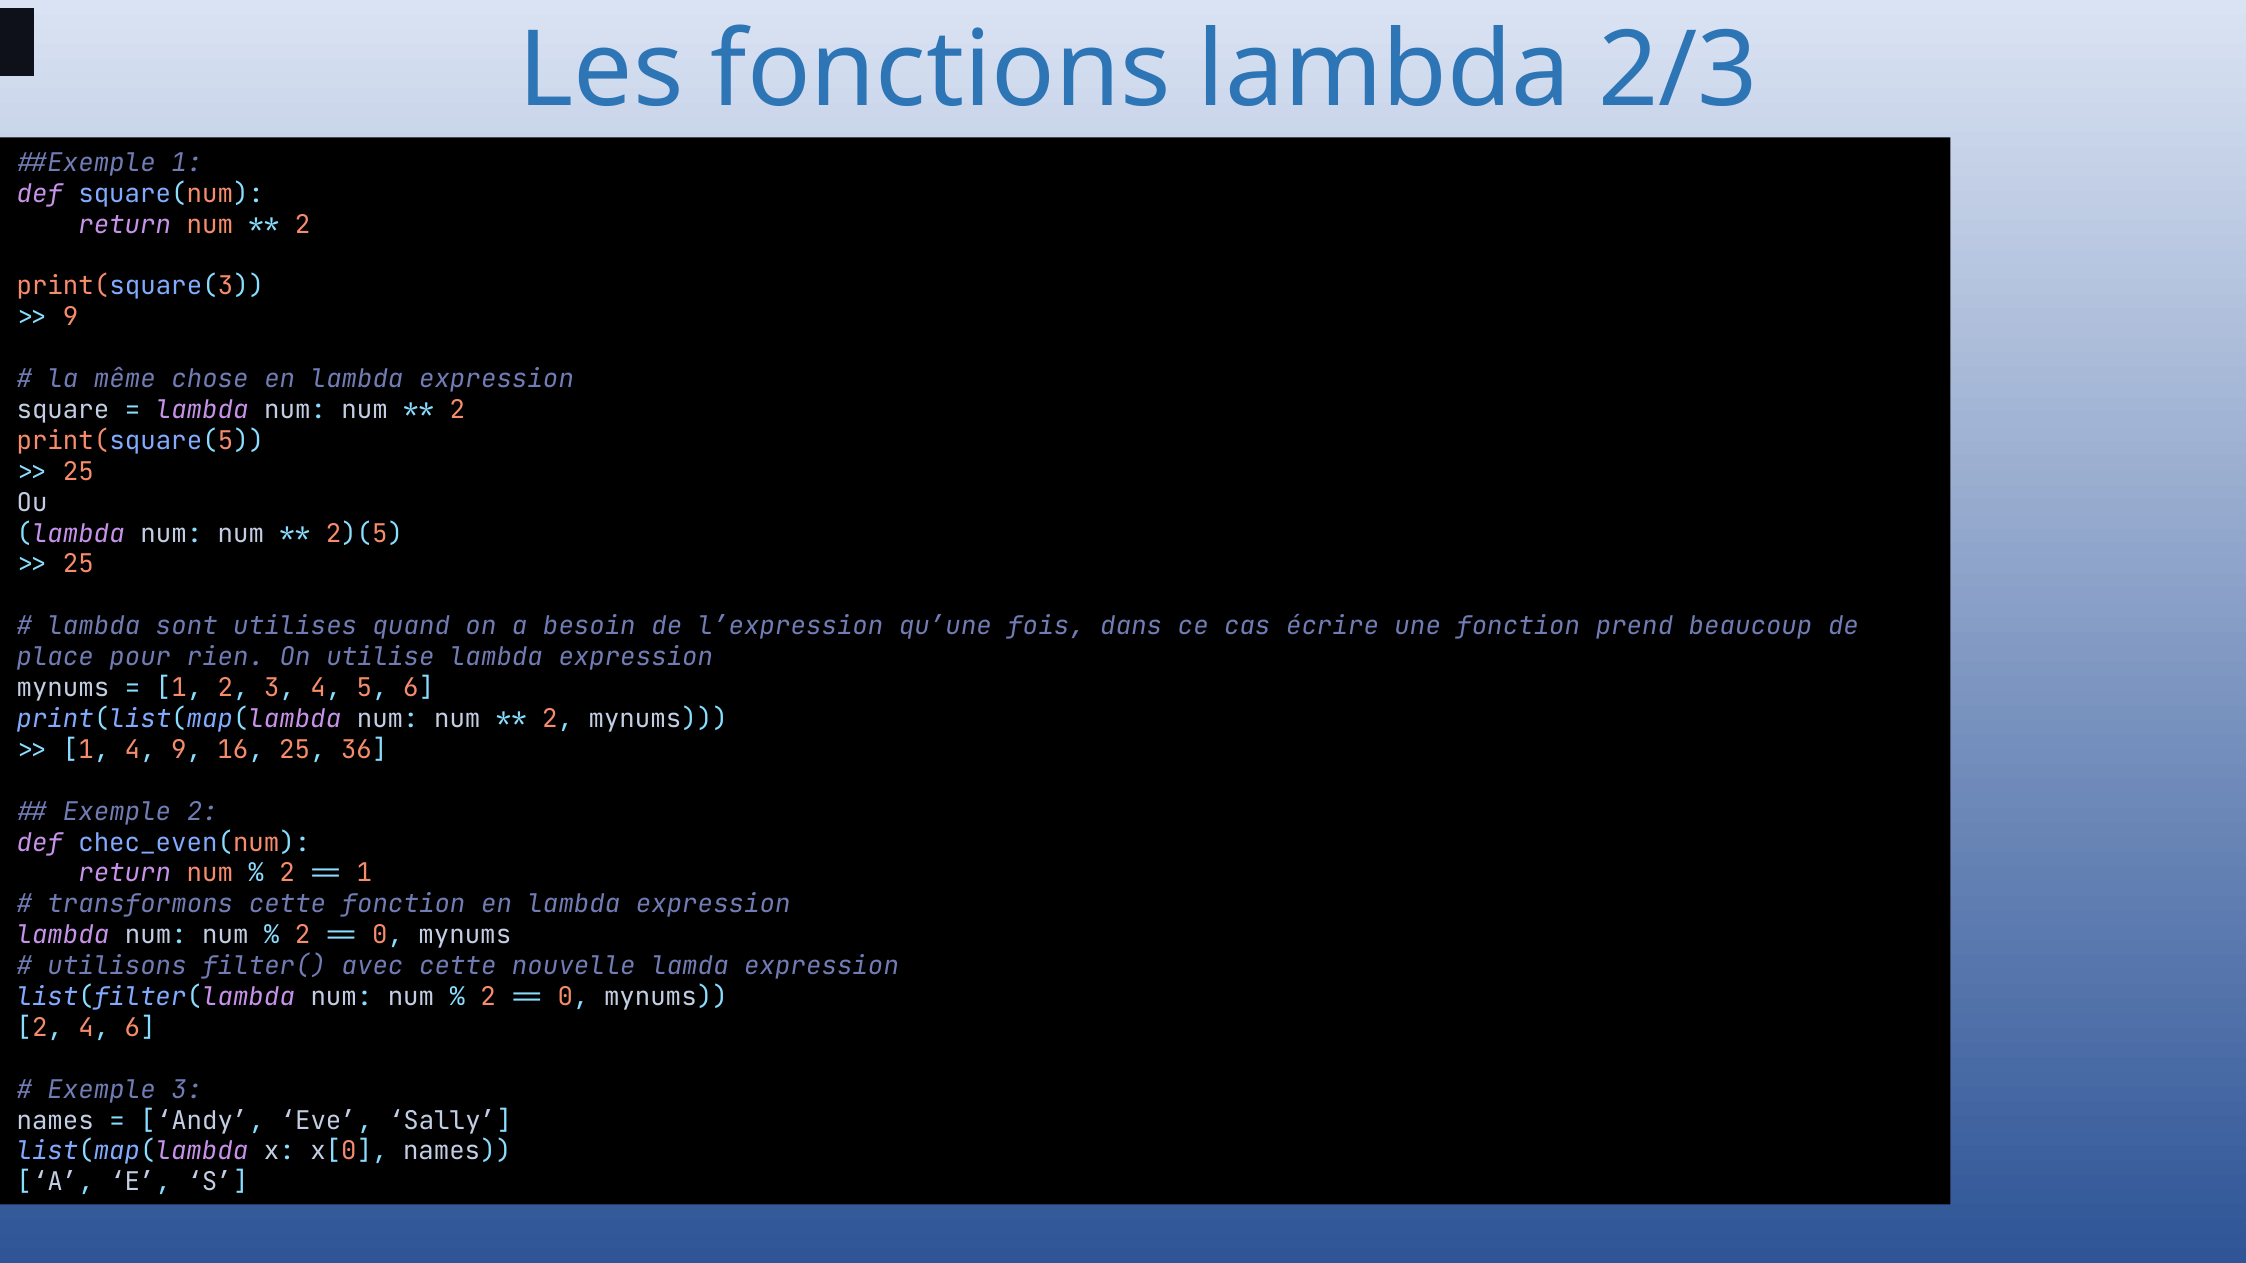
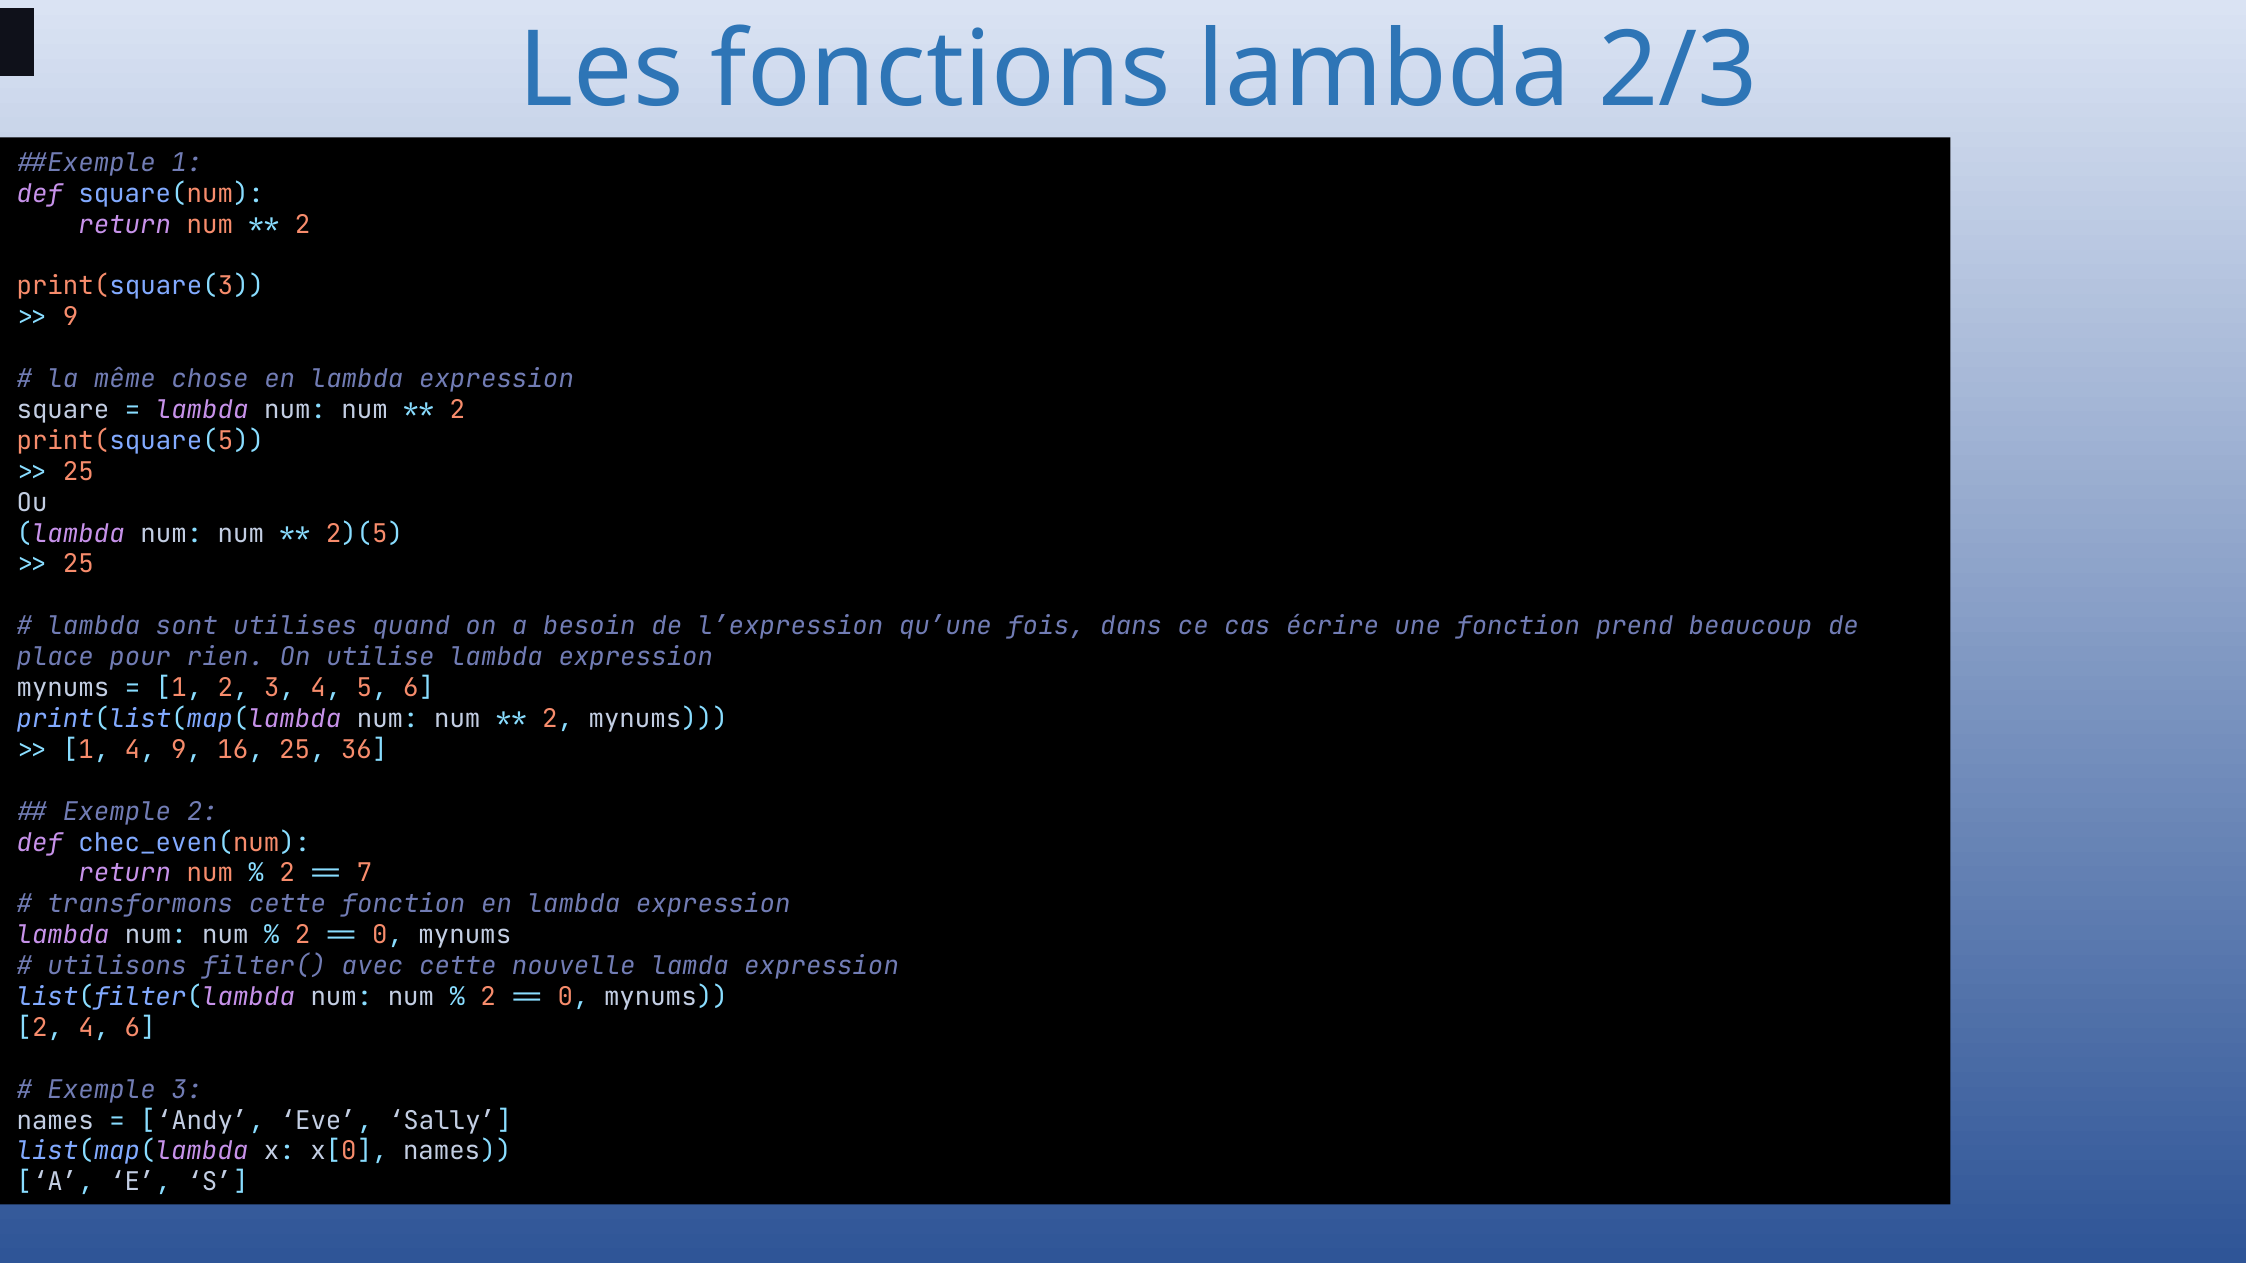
1 at (364, 874): 1 -> 7
